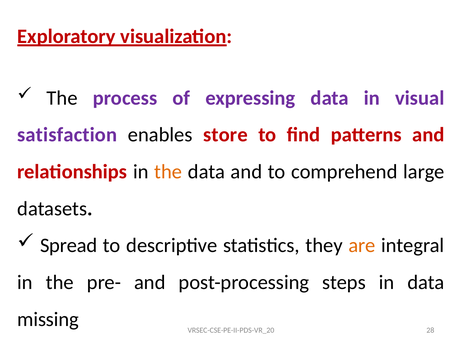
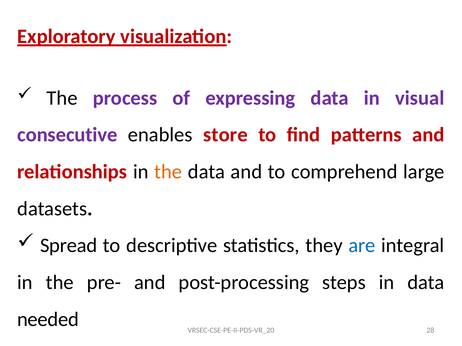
satisfaction: satisfaction -> consecutive
are colour: orange -> blue
missing: missing -> needed
